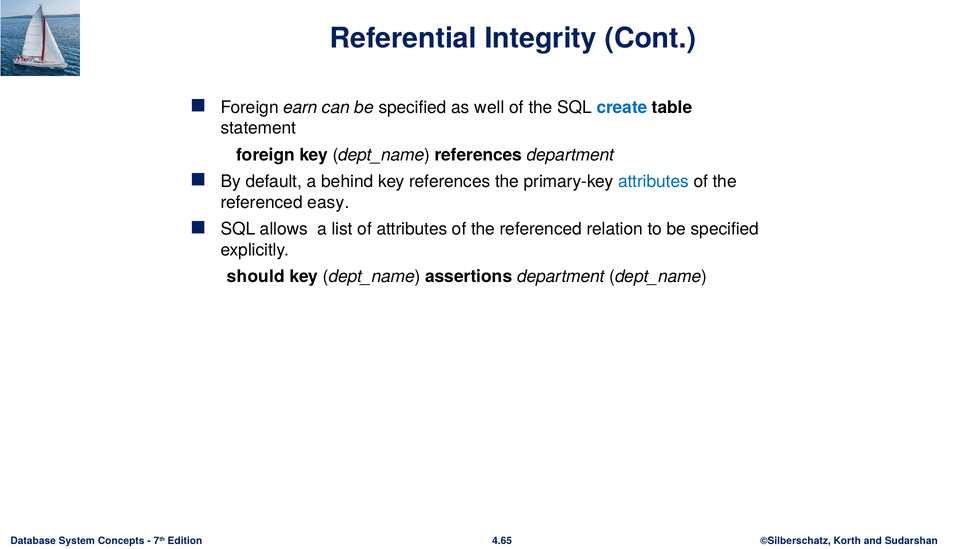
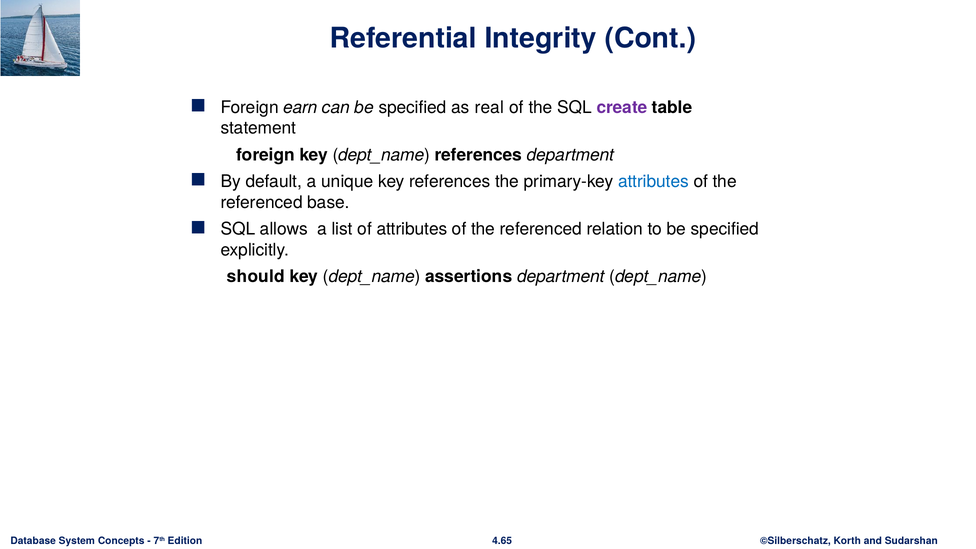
well: well -> real
create colour: blue -> purple
behind: behind -> unique
easy: easy -> base
